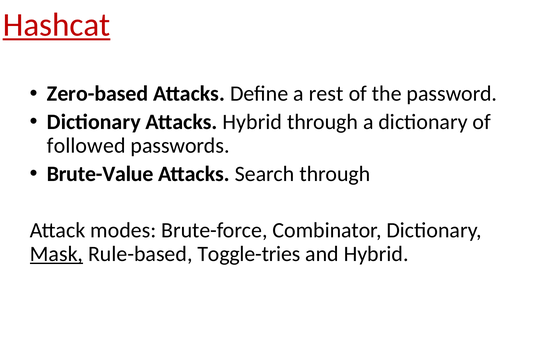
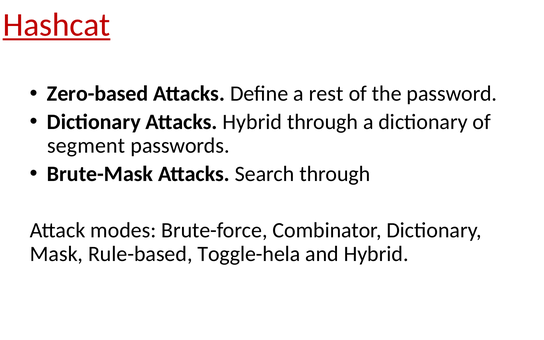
followed: followed -> segment
Brute-Value: Brute-Value -> Brute-Mask
Mask underline: present -> none
Toggle-tries: Toggle-tries -> Toggle-hela
